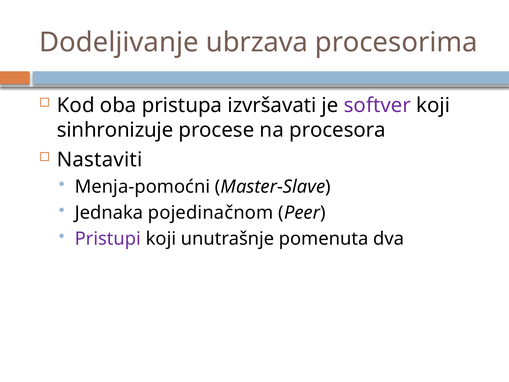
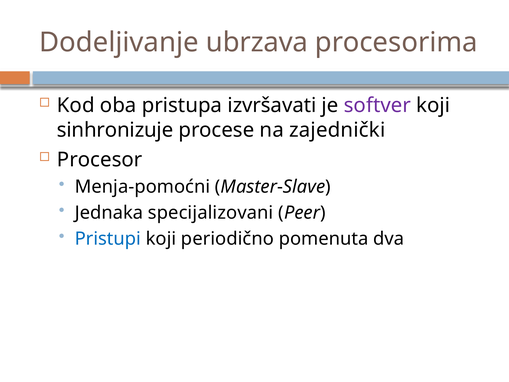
procesora: procesora -> zajednički
Nastaviti: Nastaviti -> Procesor
pojedinačnom: pojedinačnom -> specijalizovani
Pristupi colour: purple -> blue
unutrašnje: unutrašnje -> periodično
